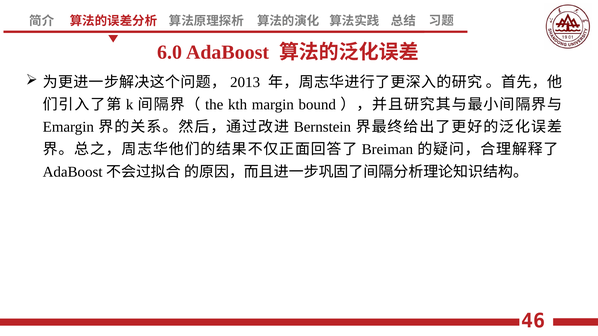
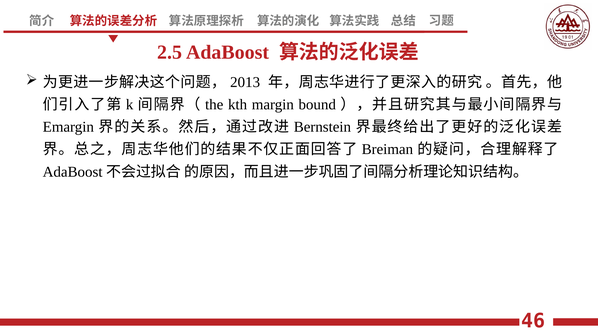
6.0: 6.0 -> 2.5
